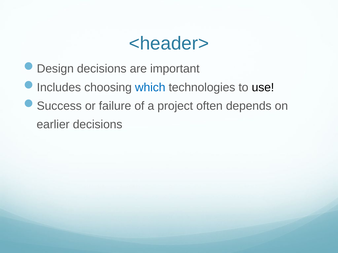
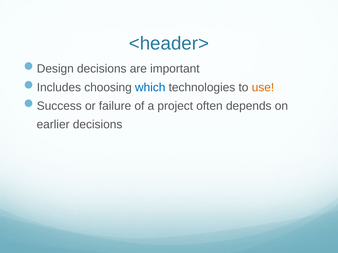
use colour: black -> orange
